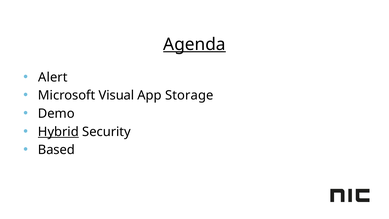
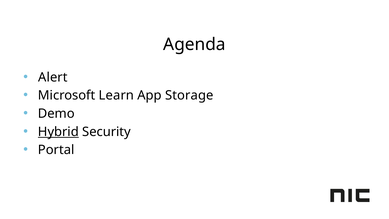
Agenda underline: present -> none
Visual: Visual -> Learn
Based: Based -> Portal
